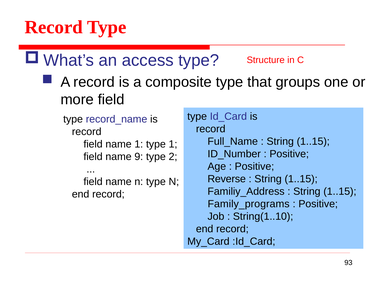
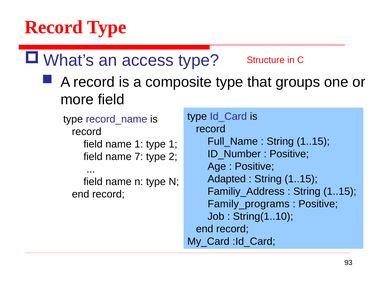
9: 9 -> 7
Reverse: Reverse -> Adapted
